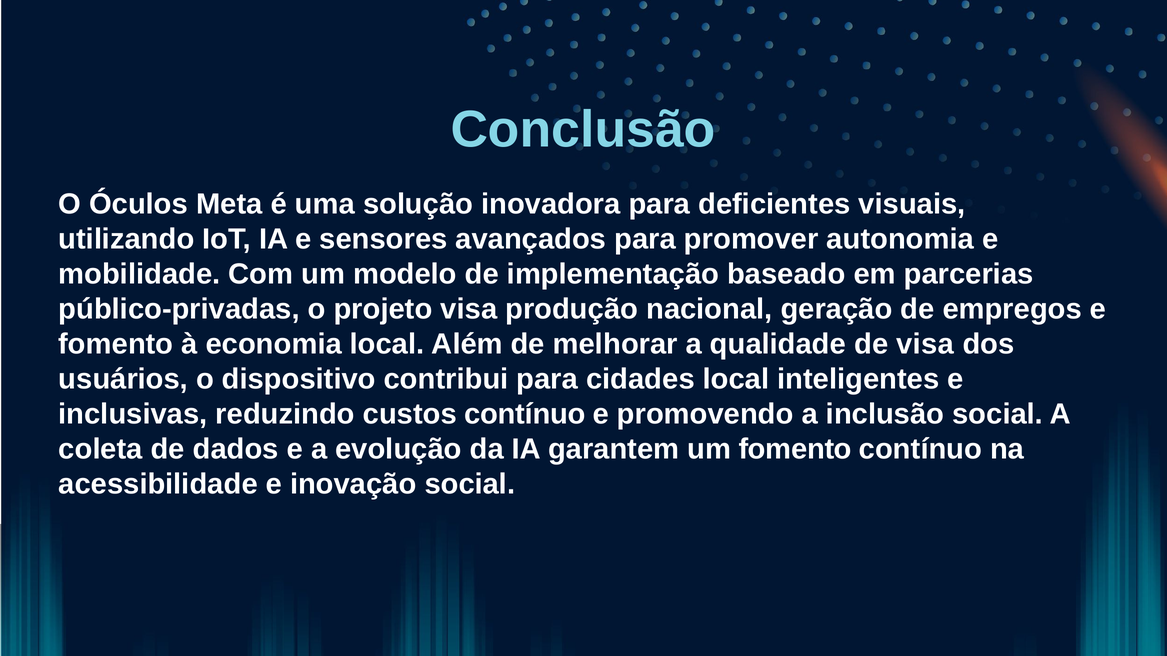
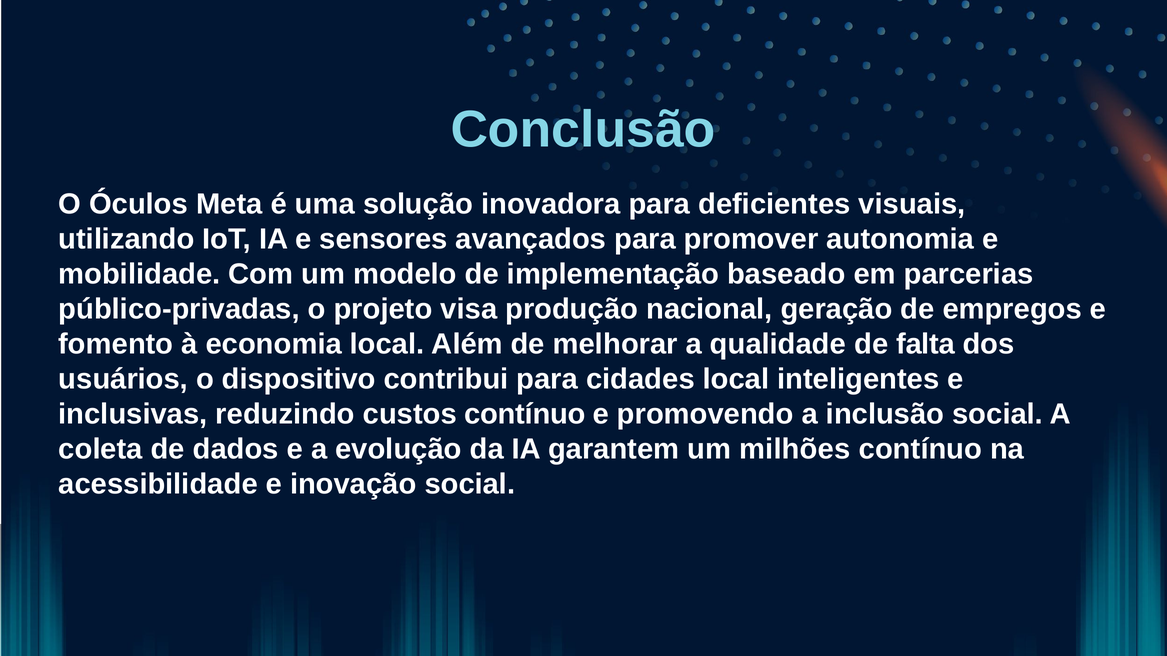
de visa: visa -> falta
um fomento: fomento -> milhões
